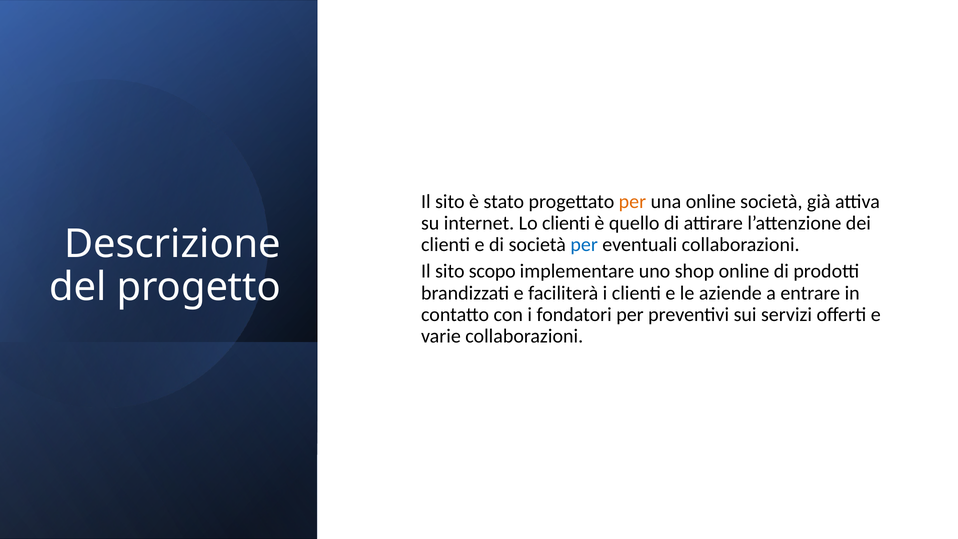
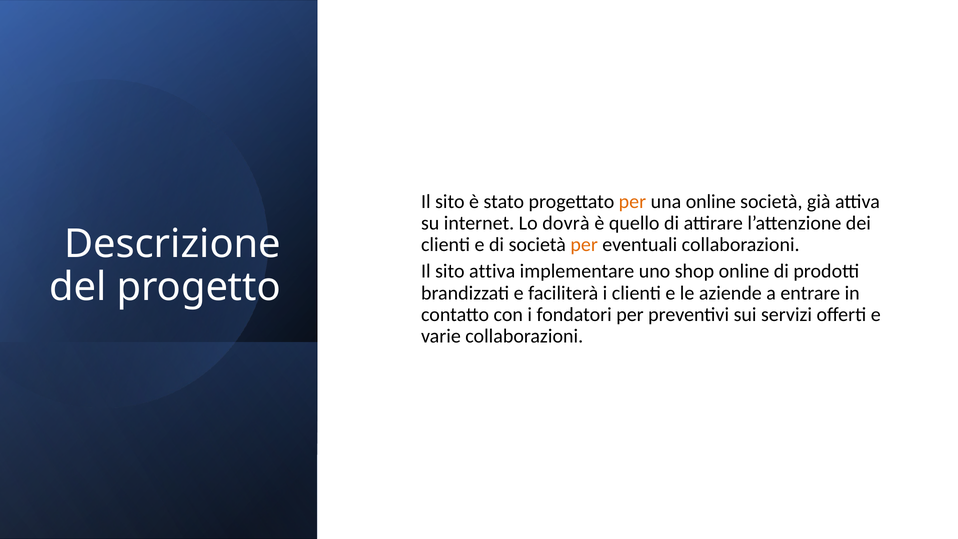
Lo clienti: clienti -> dovrà
per at (584, 245) colour: blue -> orange
sito scopo: scopo -> attiva
